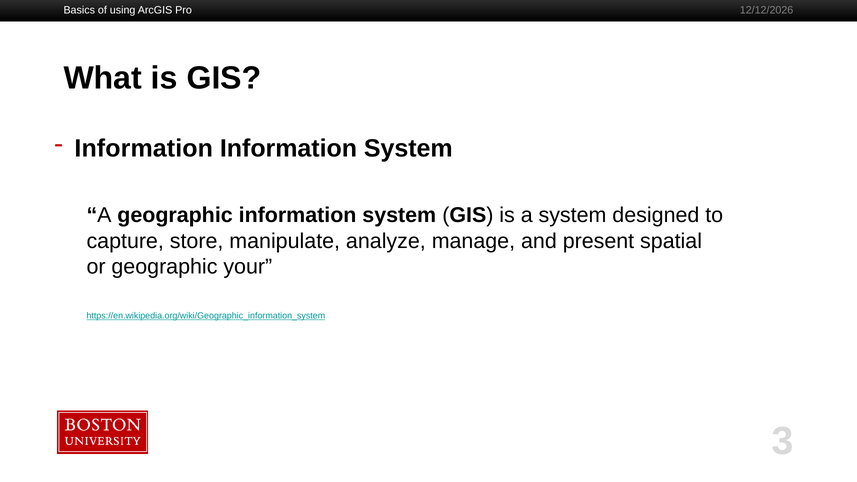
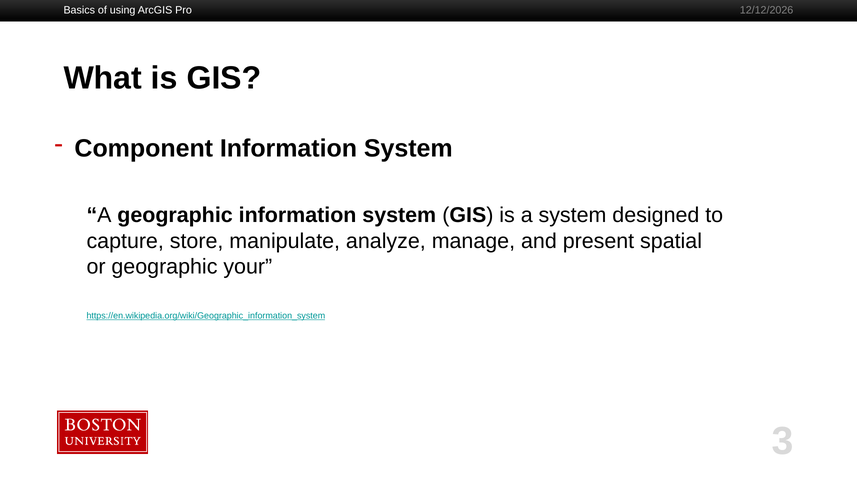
Information at (144, 149): Information -> Component
